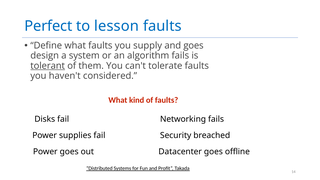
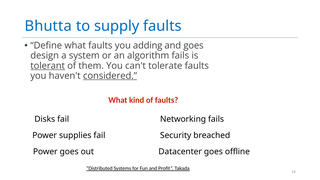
Perfect: Perfect -> Bhutta
lesson: lesson -> supply
supply: supply -> adding
considered underline: none -> present
